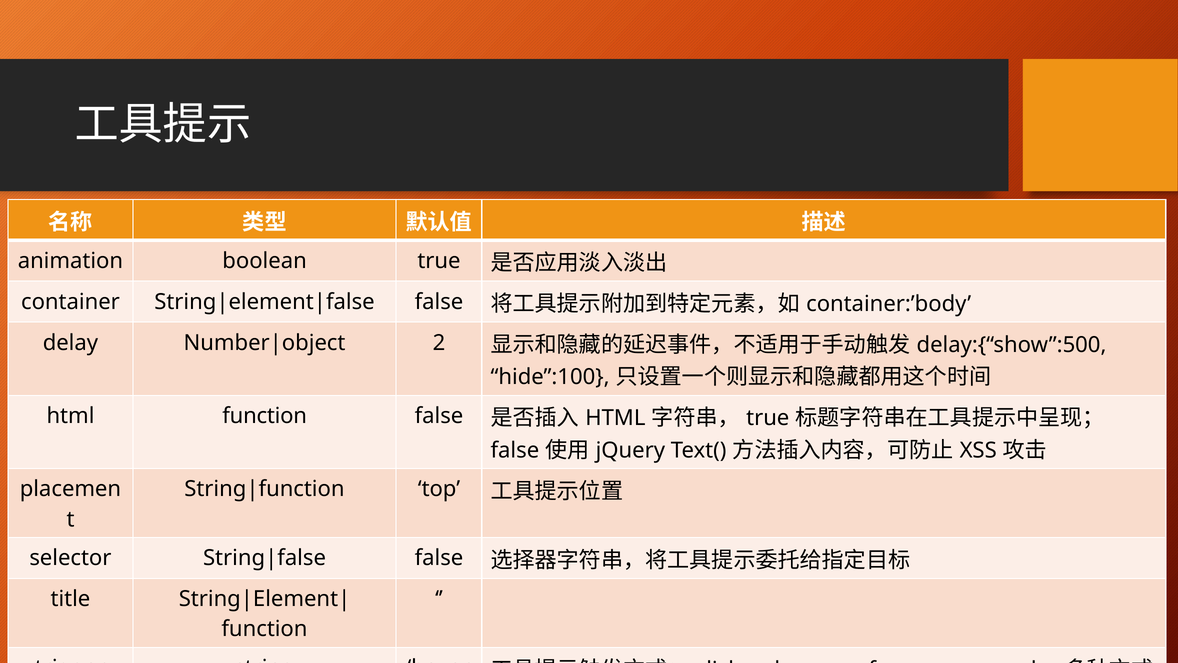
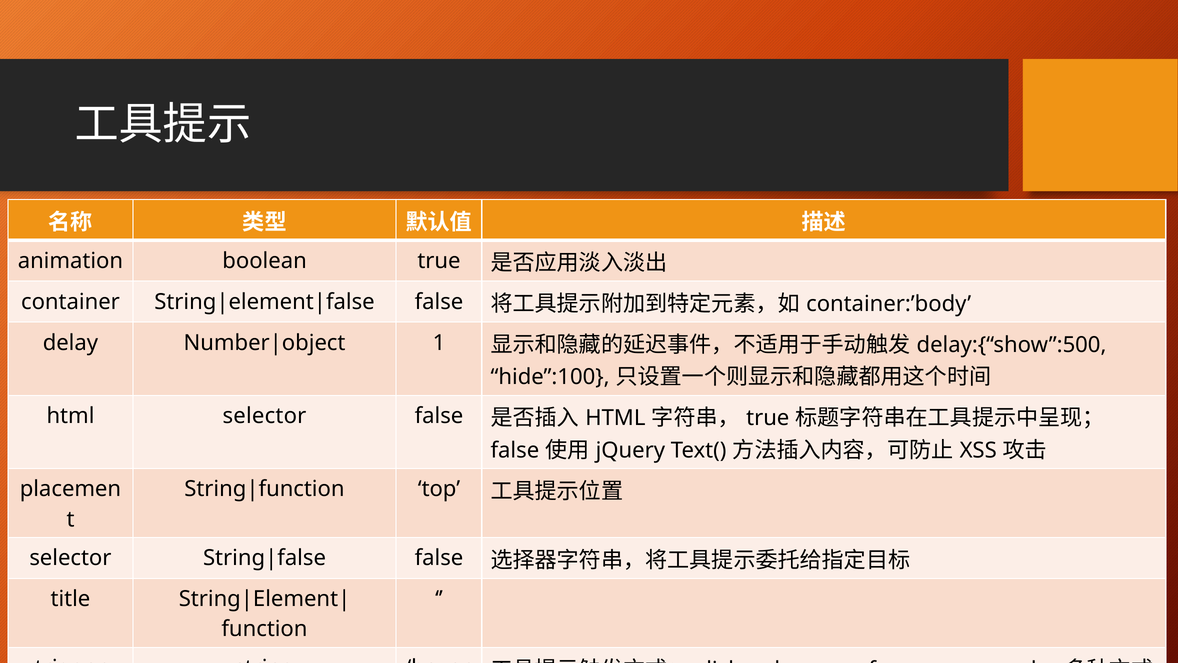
2: 2 -> 1
html function: function -> selector
